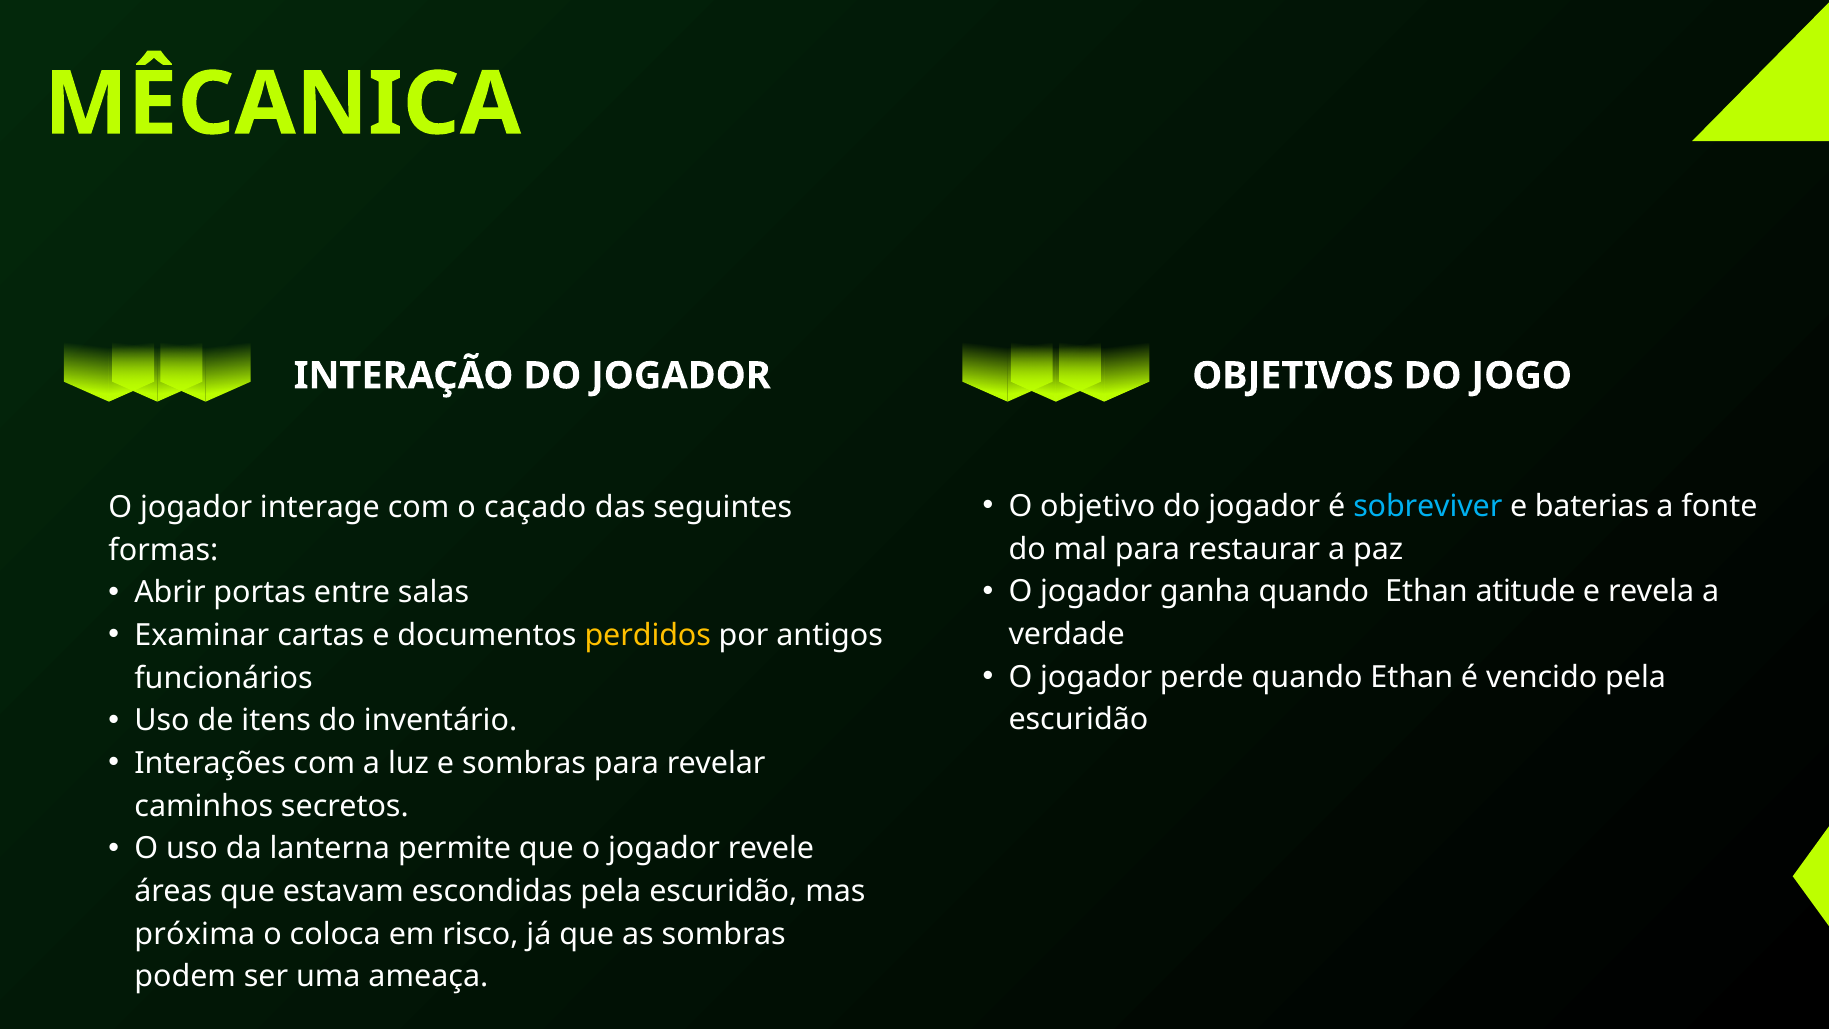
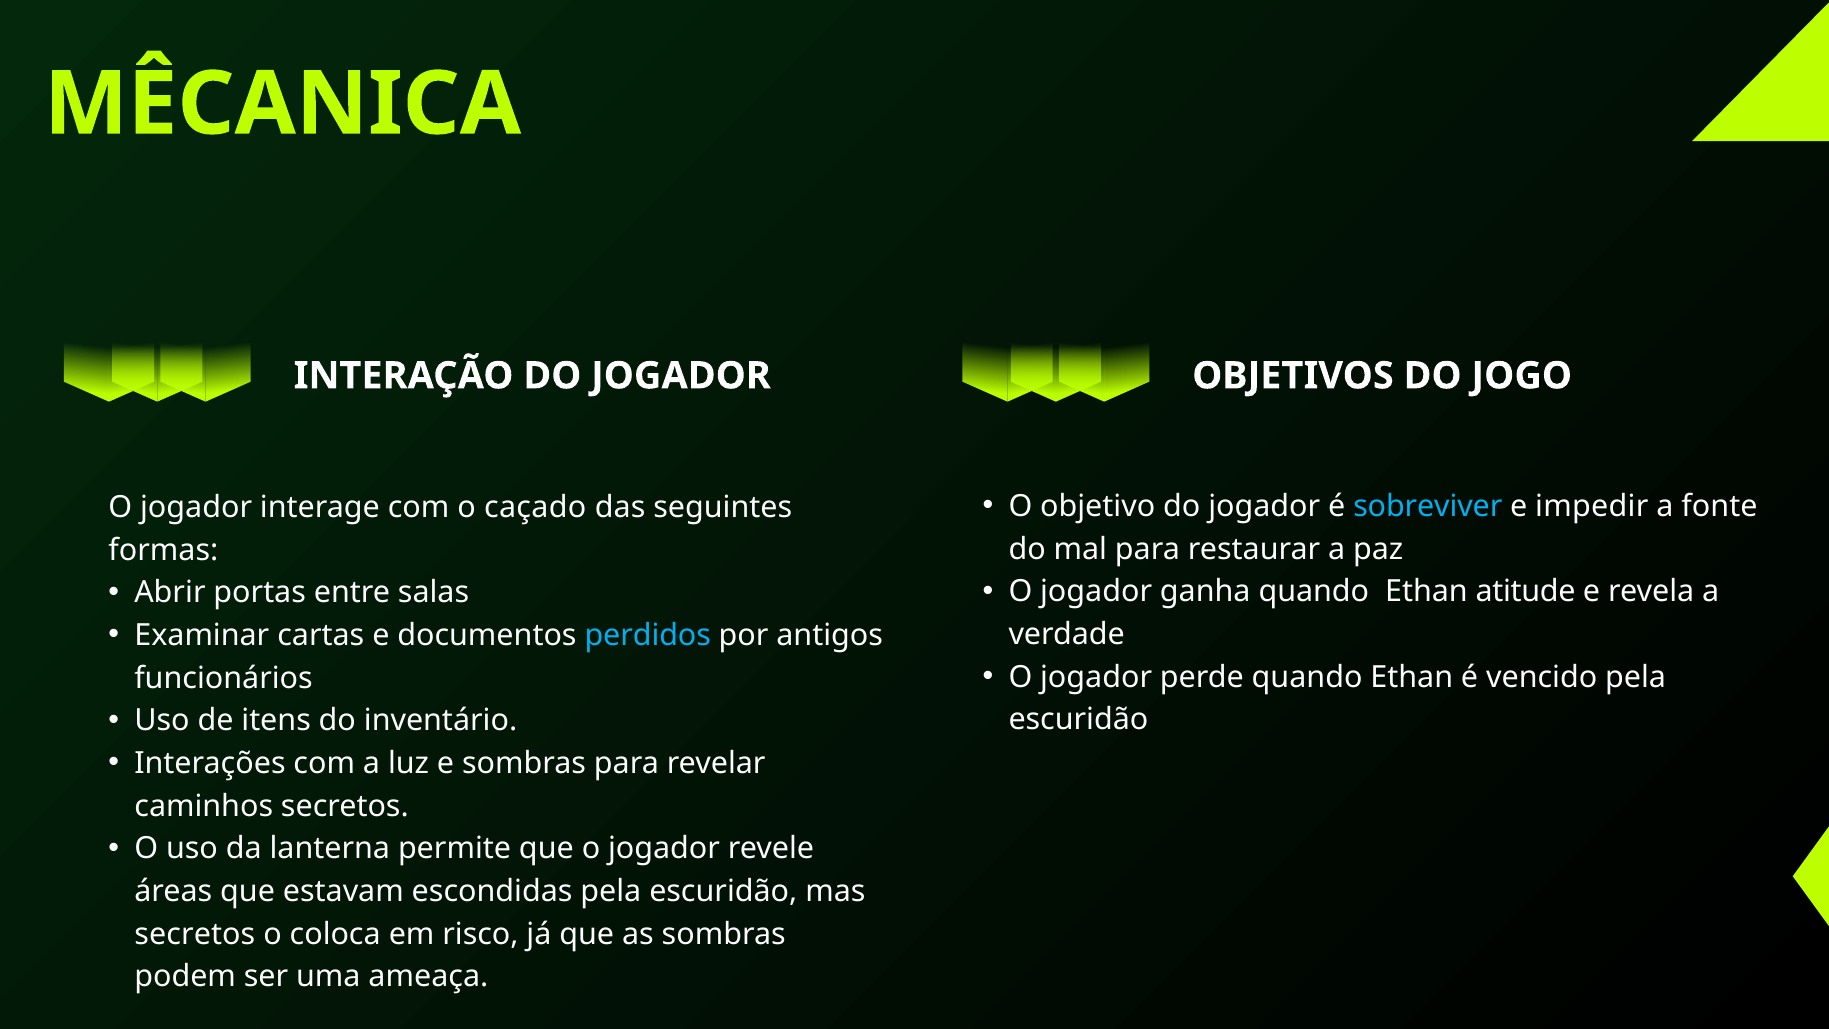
baterias: baterias -> impedir
perdidos colour: yellow -> light blue
próxima at (195, 934): próxima -> secretos
